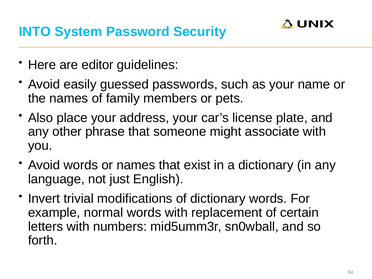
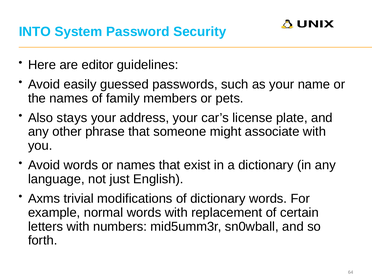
place: place -> stays
Invert: Invert -> Axms
